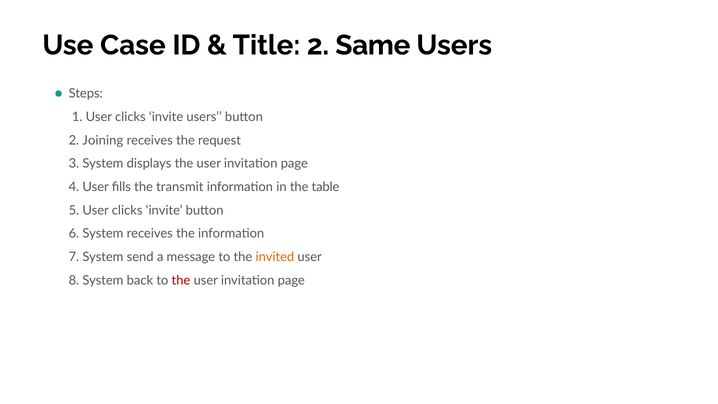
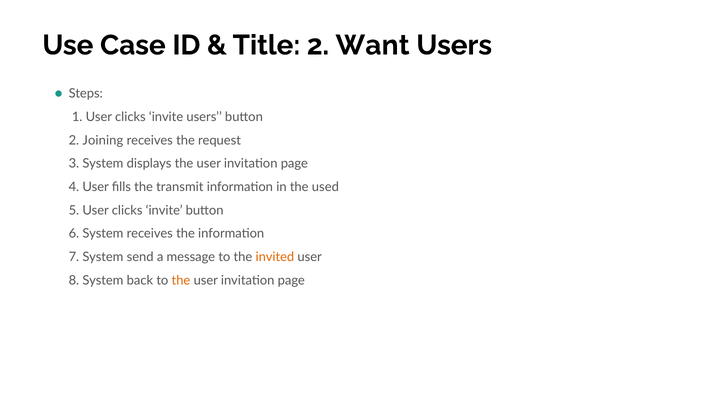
Same: Same -> Want
table: table -> used
the at (181, 280) colour: red -> orange
